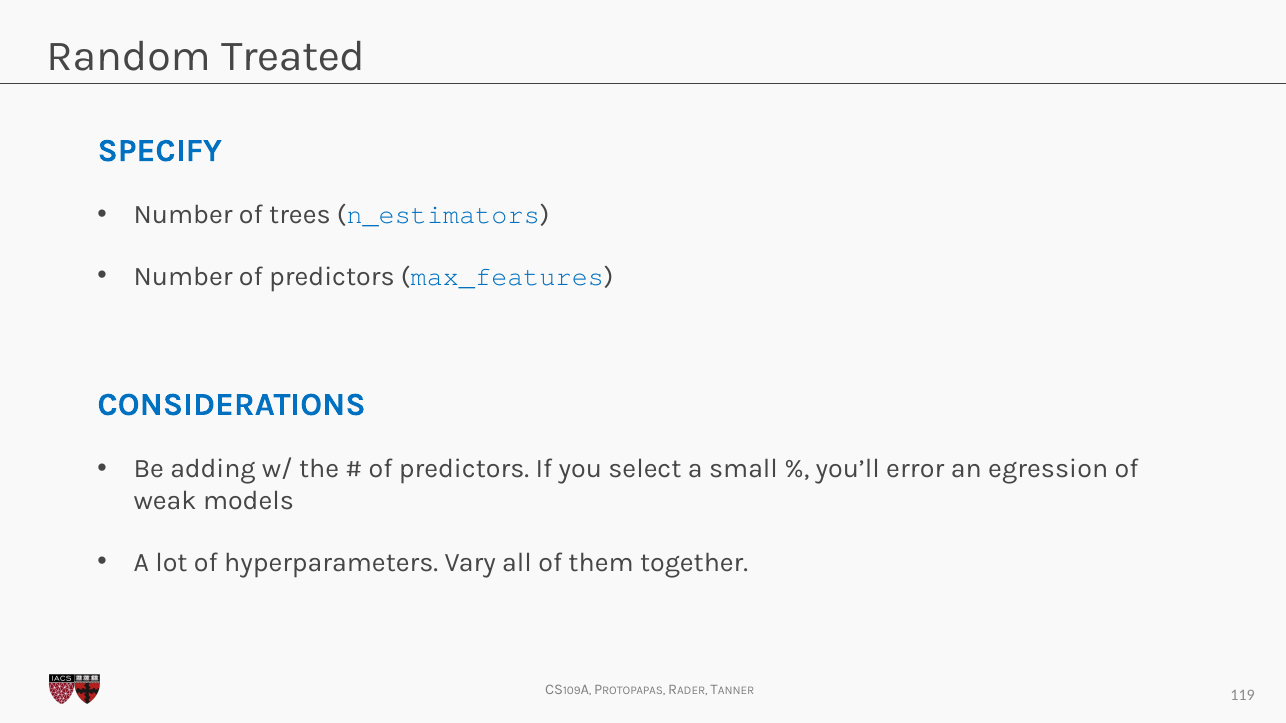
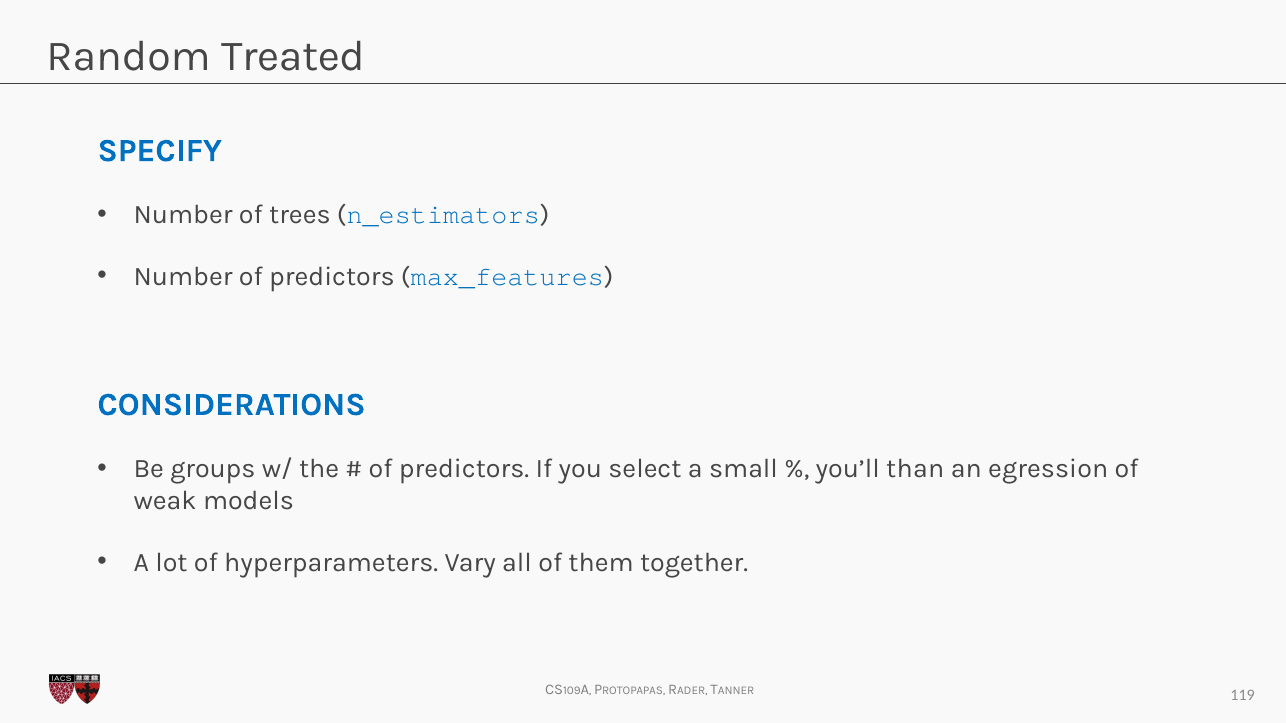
adding: adding -> groups
error: error -> than
